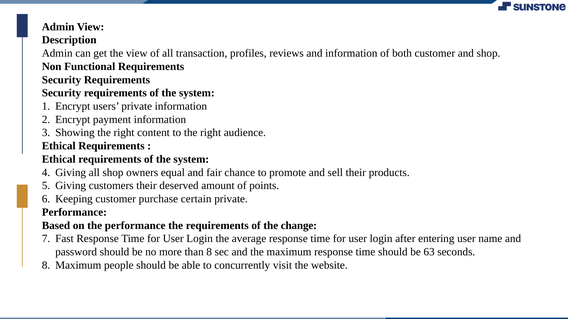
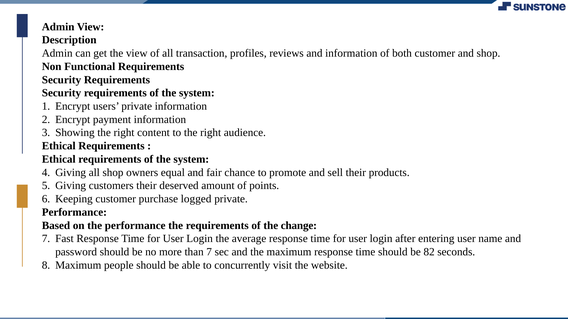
certain: certain -> logged
than 8: 8 -> 7
63: 63 -> 82
